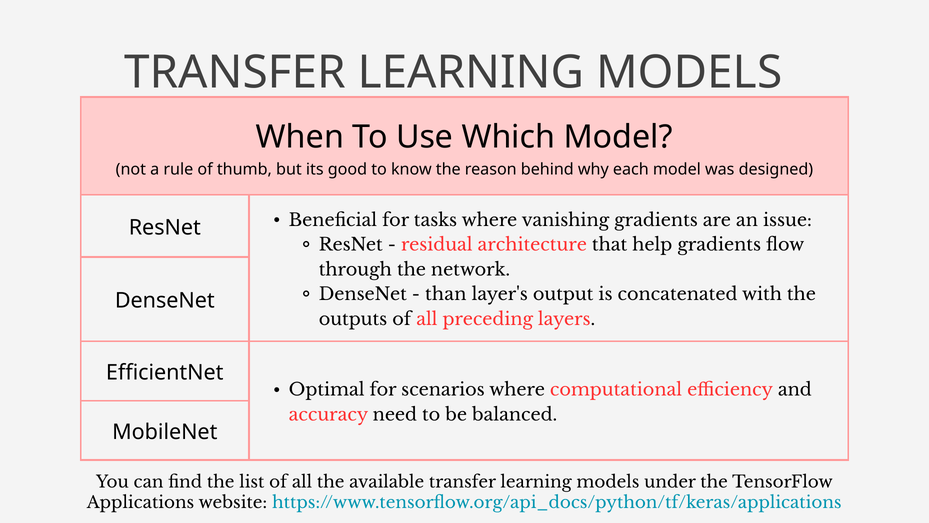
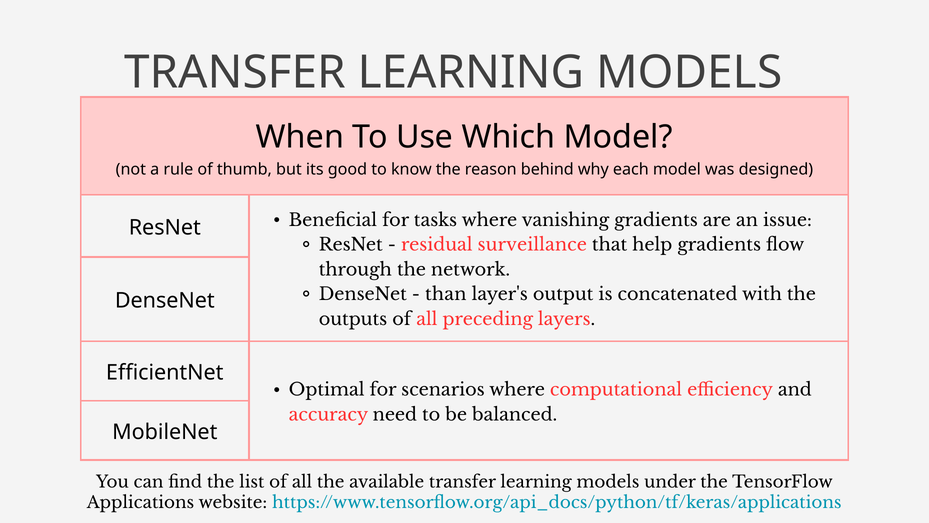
architecture: architecture -> surveillance
